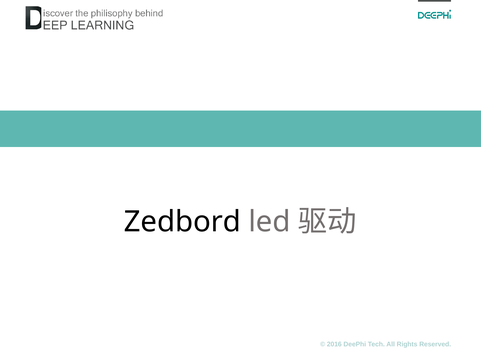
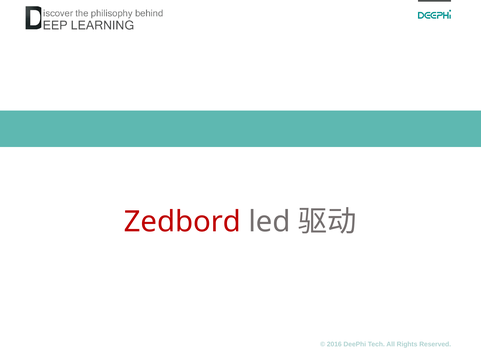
Zedbord colour: black -> red
